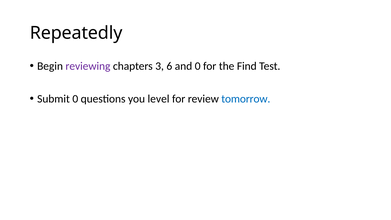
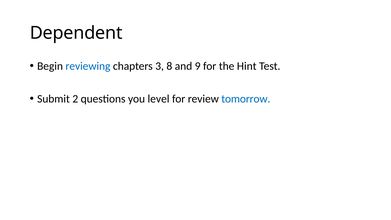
Repeatedly: Repeatedly -> Dependent
reviewing colour: purple -> blue
6: 6 -> 8
and 0: 0 -> 9
Find: Find -> Hint
Submit 0: 0 -> 2
